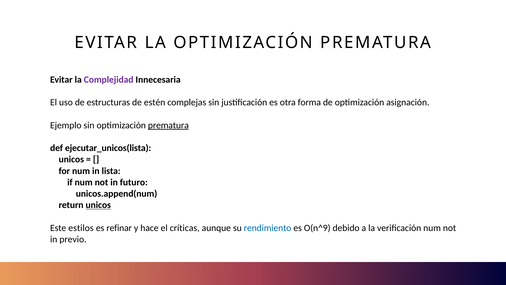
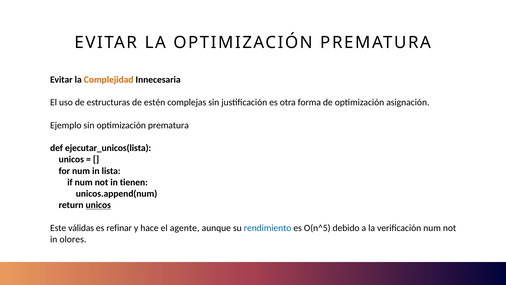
Complejidad colour: purple -> orange
prematura at (168, 125) underline: present -> none
futuro: futuro -> tienen
estilos: estilos -> válidas
críticas: críticas -> agente
O(n^9: O(n^9 -> O(n^5
previo: previo -> olores
